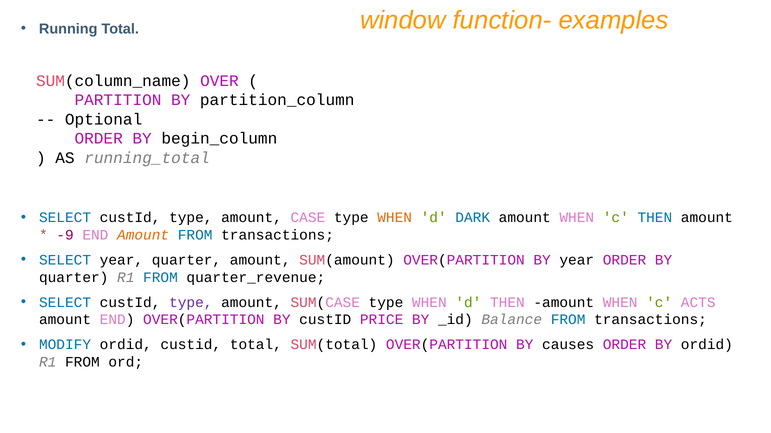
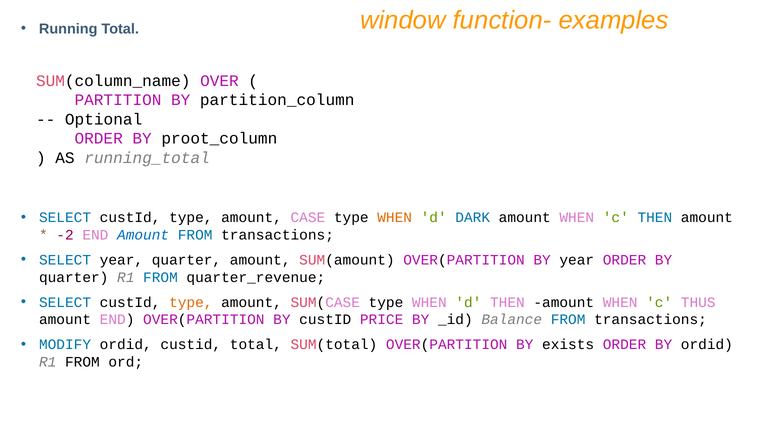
begin_column: begin_column -> proot_column
-9: -9 -> -2
Amount at (143, 235) colour: orange -> blue
type at (191, 303) colour: purple -> orange
ACTS: ACTS -> THUS
causes: causes -> exists
